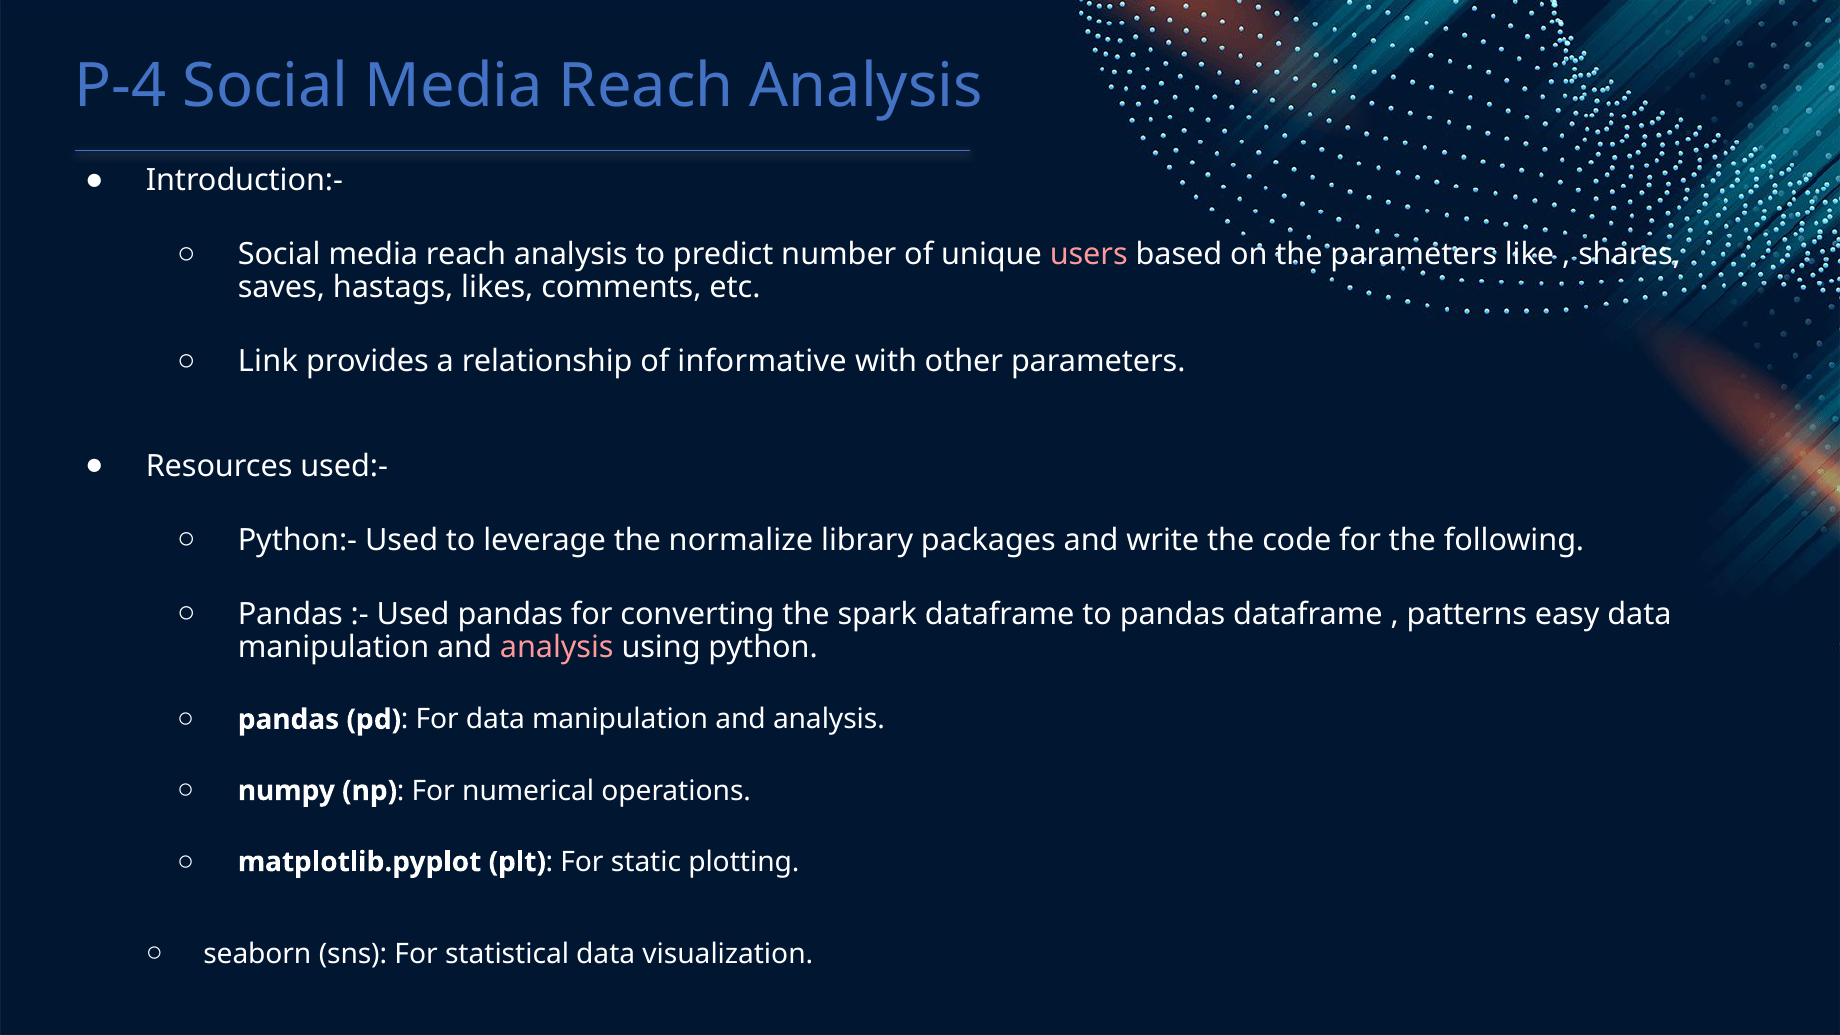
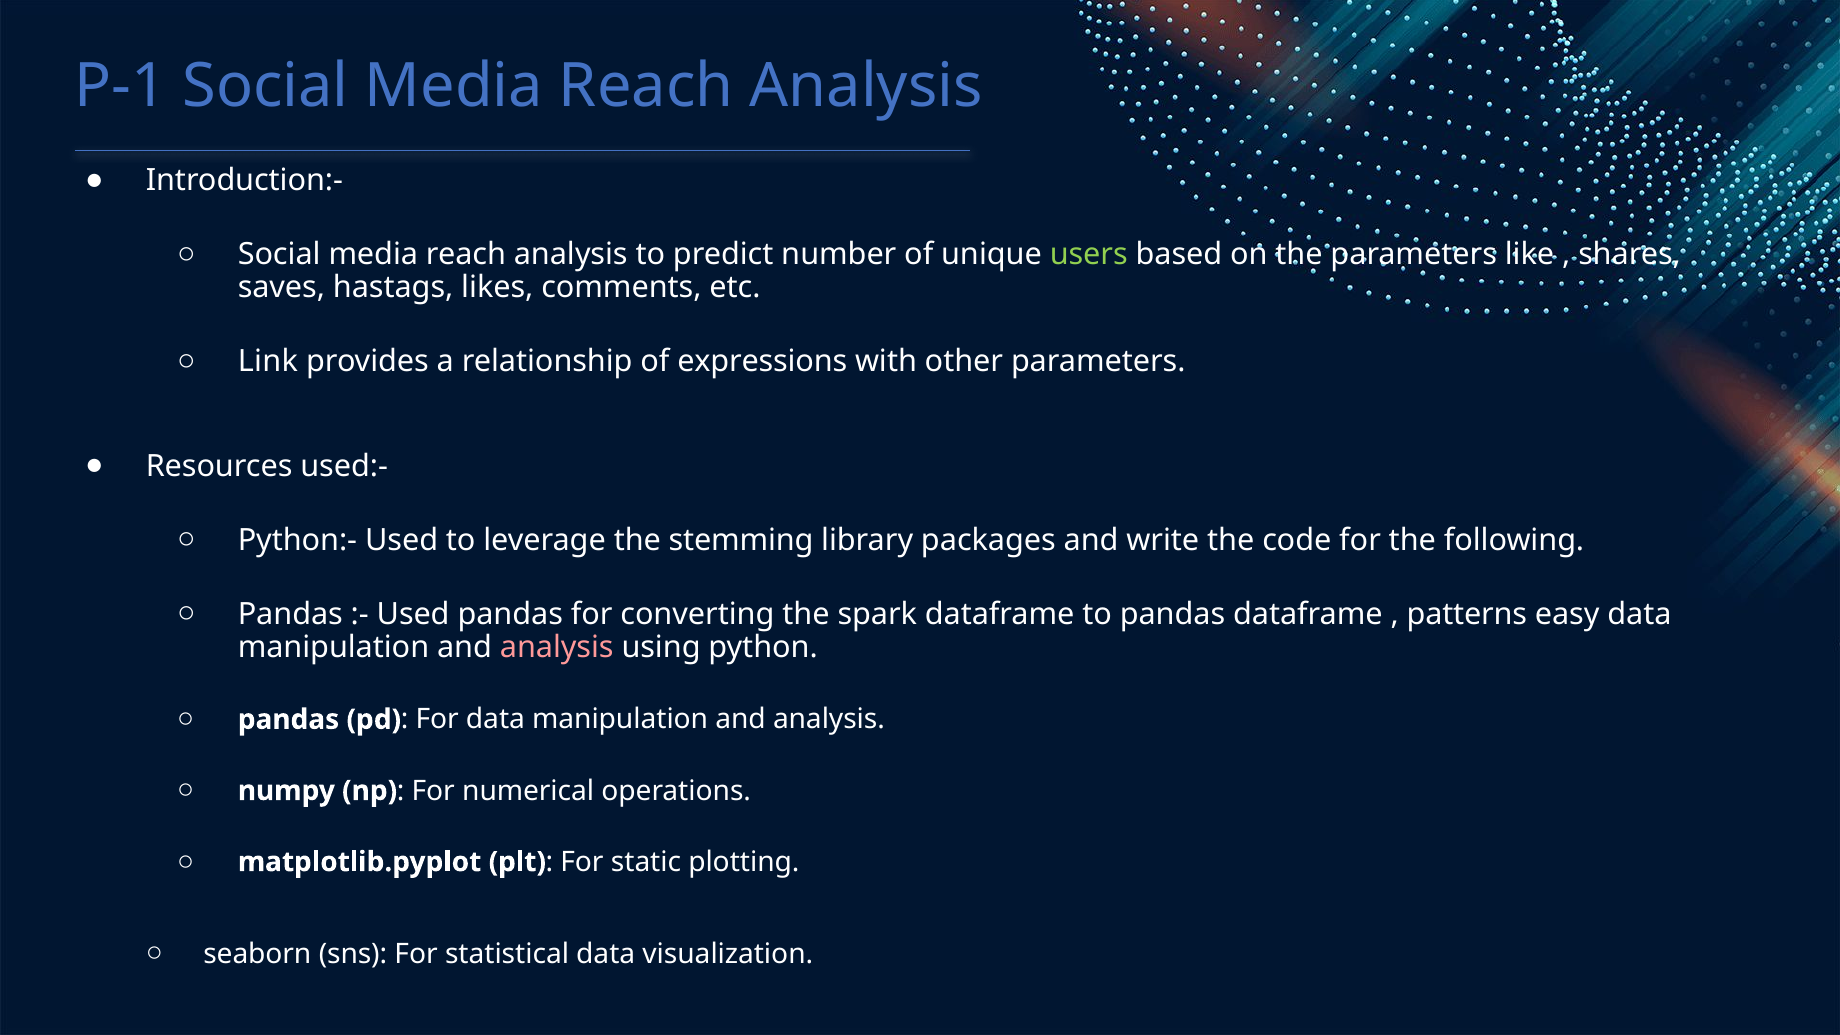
P-4: P-4 -> P-1
users colour: pink -> light green
informative: informative -> expressions
normalize: normalize -> stemming
